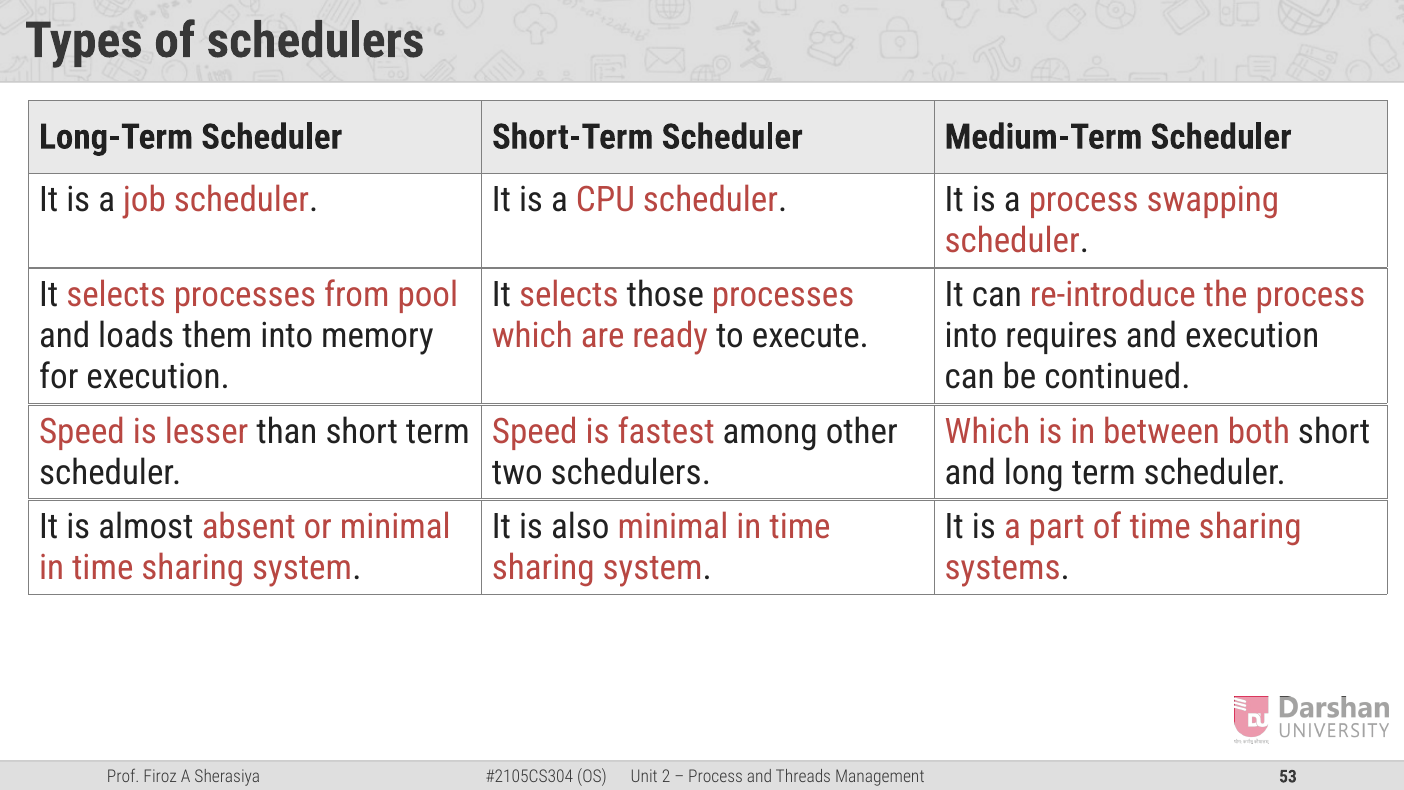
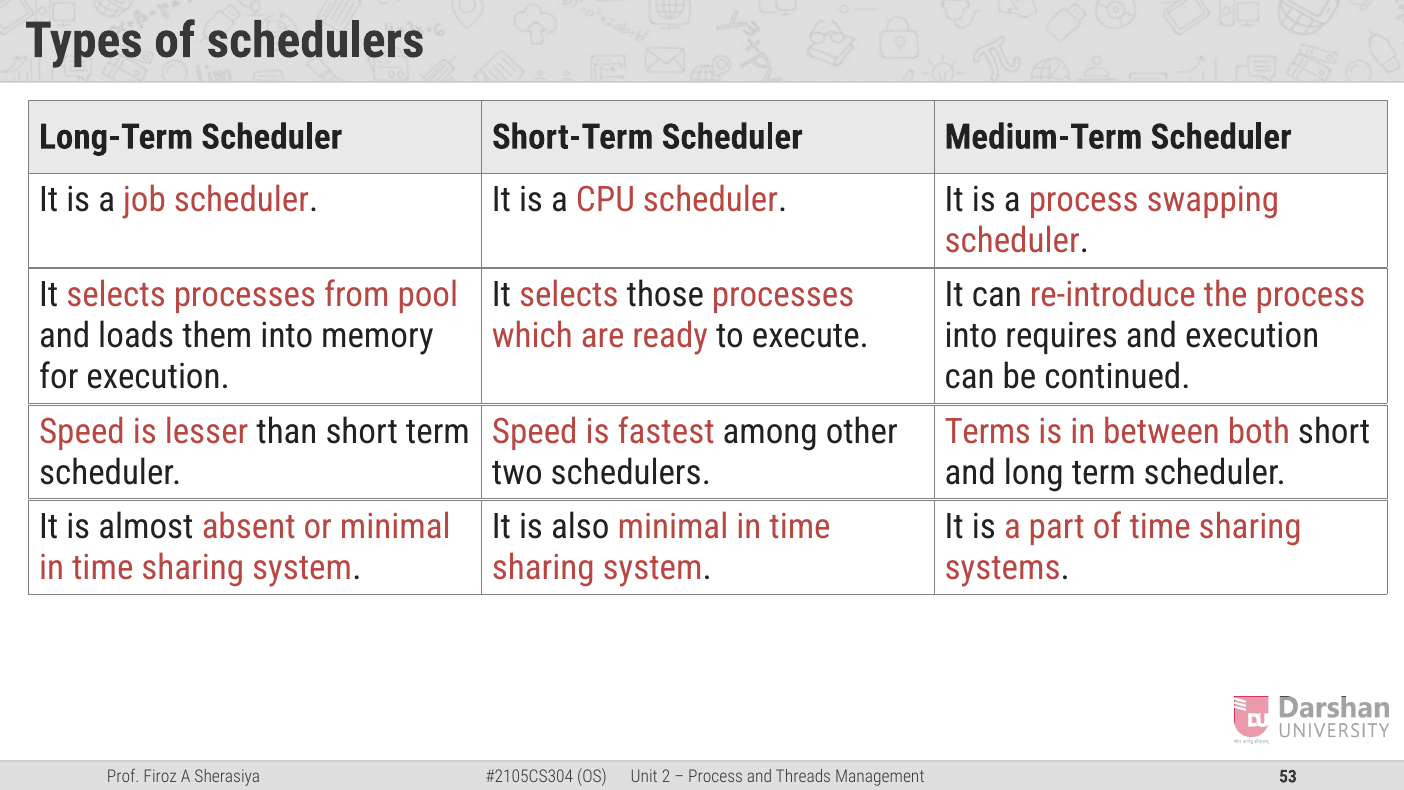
Which at (987, 432): Which -> Terms
